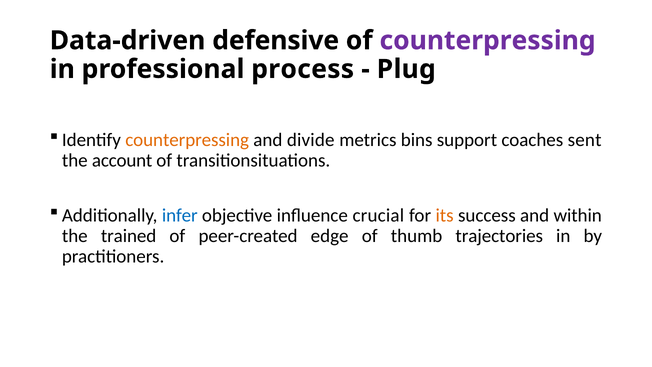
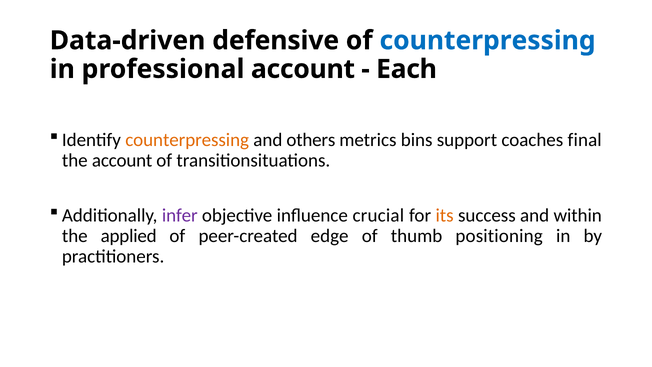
counterpressing at (488, 40) colour: purple -> blue
professional process: process -> account
Plug: Plug -> Each
divide: divide -> others
sent: sent -> final
infer colour: blue -> purple
trained: trained -> applied
trajectories: trajectories -> positioning
